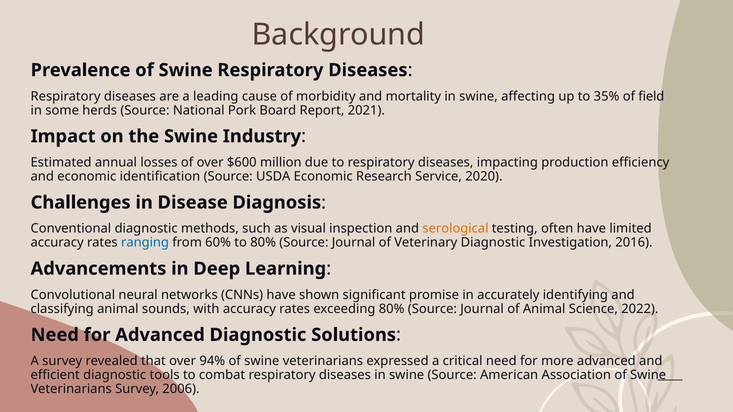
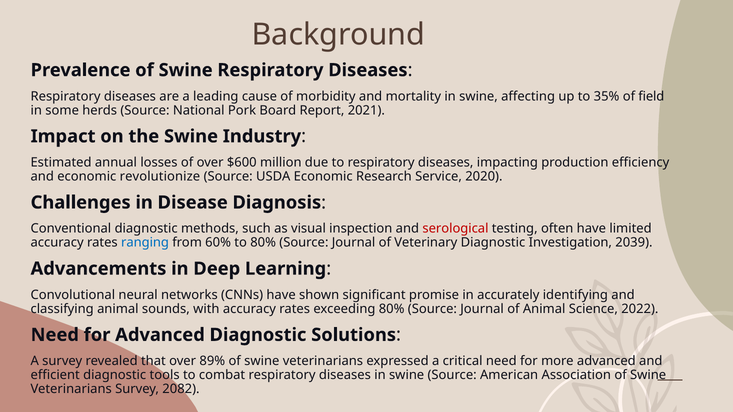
identification: identification -> revolutionize
serological colour: orange -> red
2016: 2016 -> 2039
94%: 94% -> 89%
2006: 2006 -> 2082
